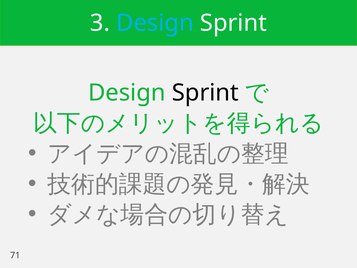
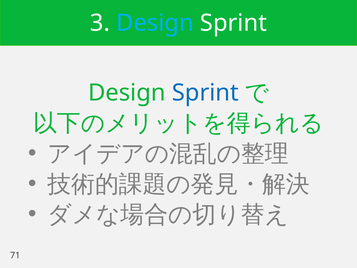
Sprint at (205, 93) colour: black -> blue
